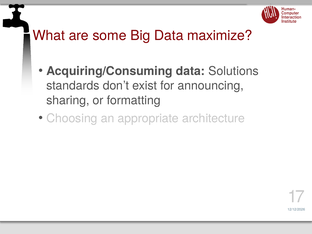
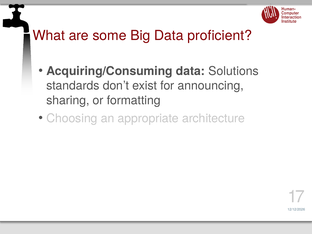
maximize: maximize -> proficient
